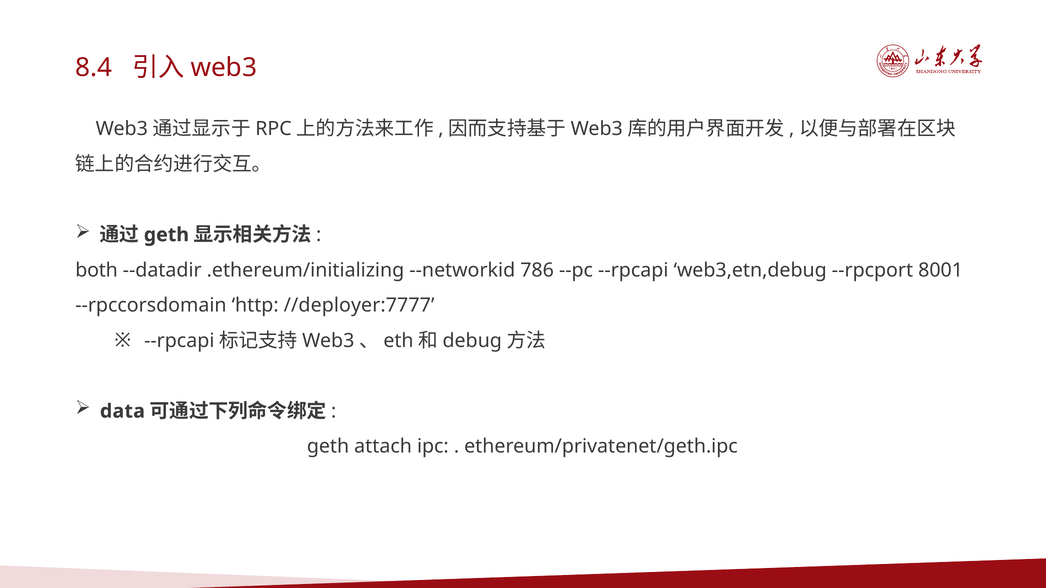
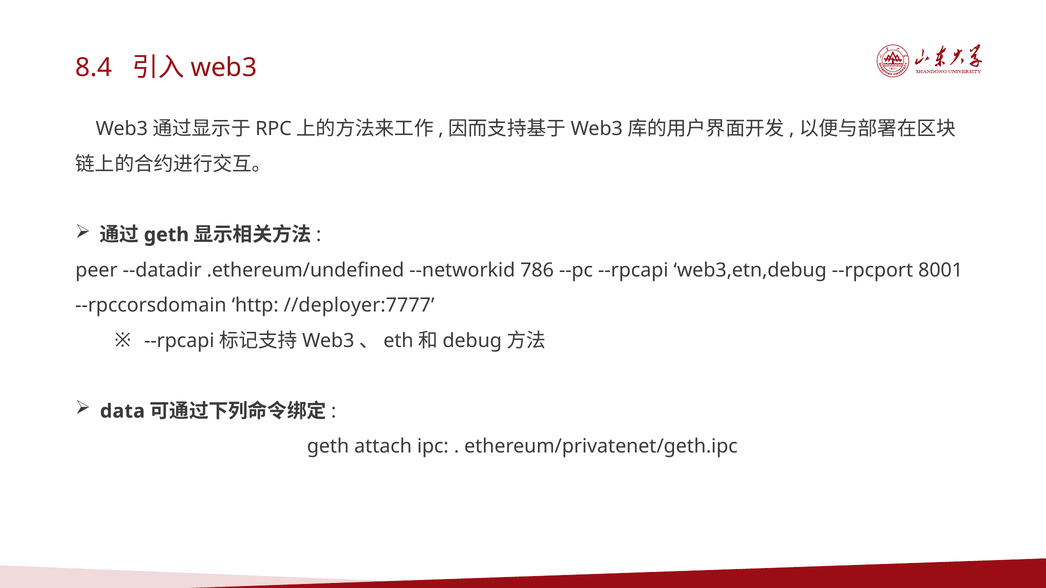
both: both -> peer
.ethereum/initializing: .ethereum/initializing -> .ethereum/undefined
